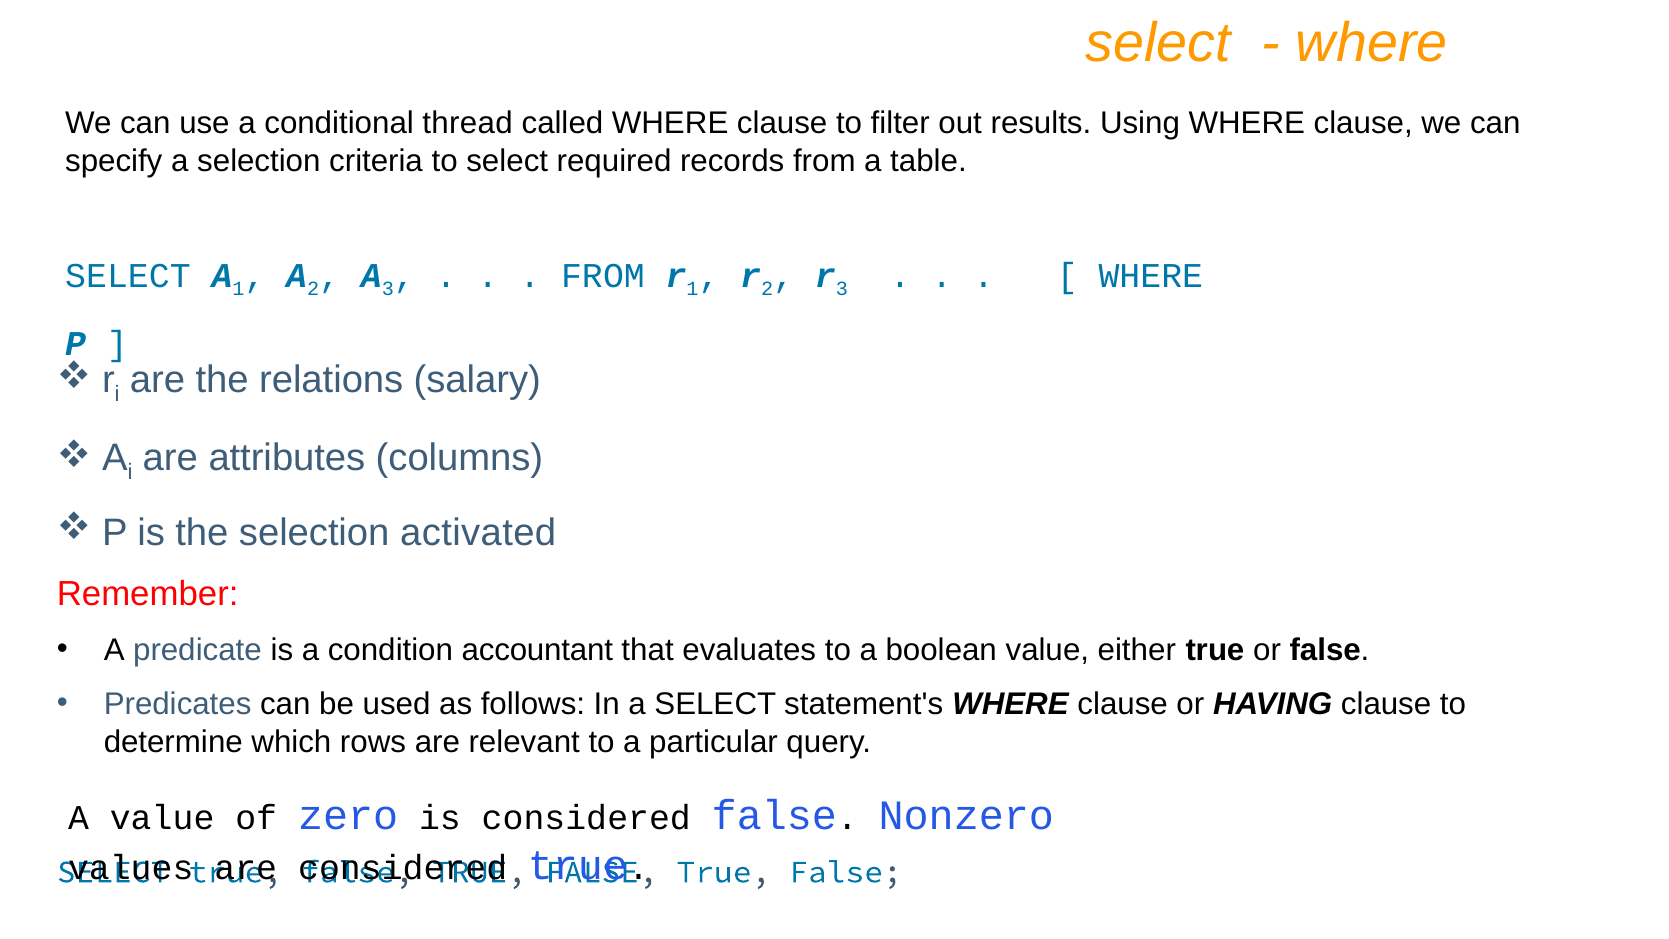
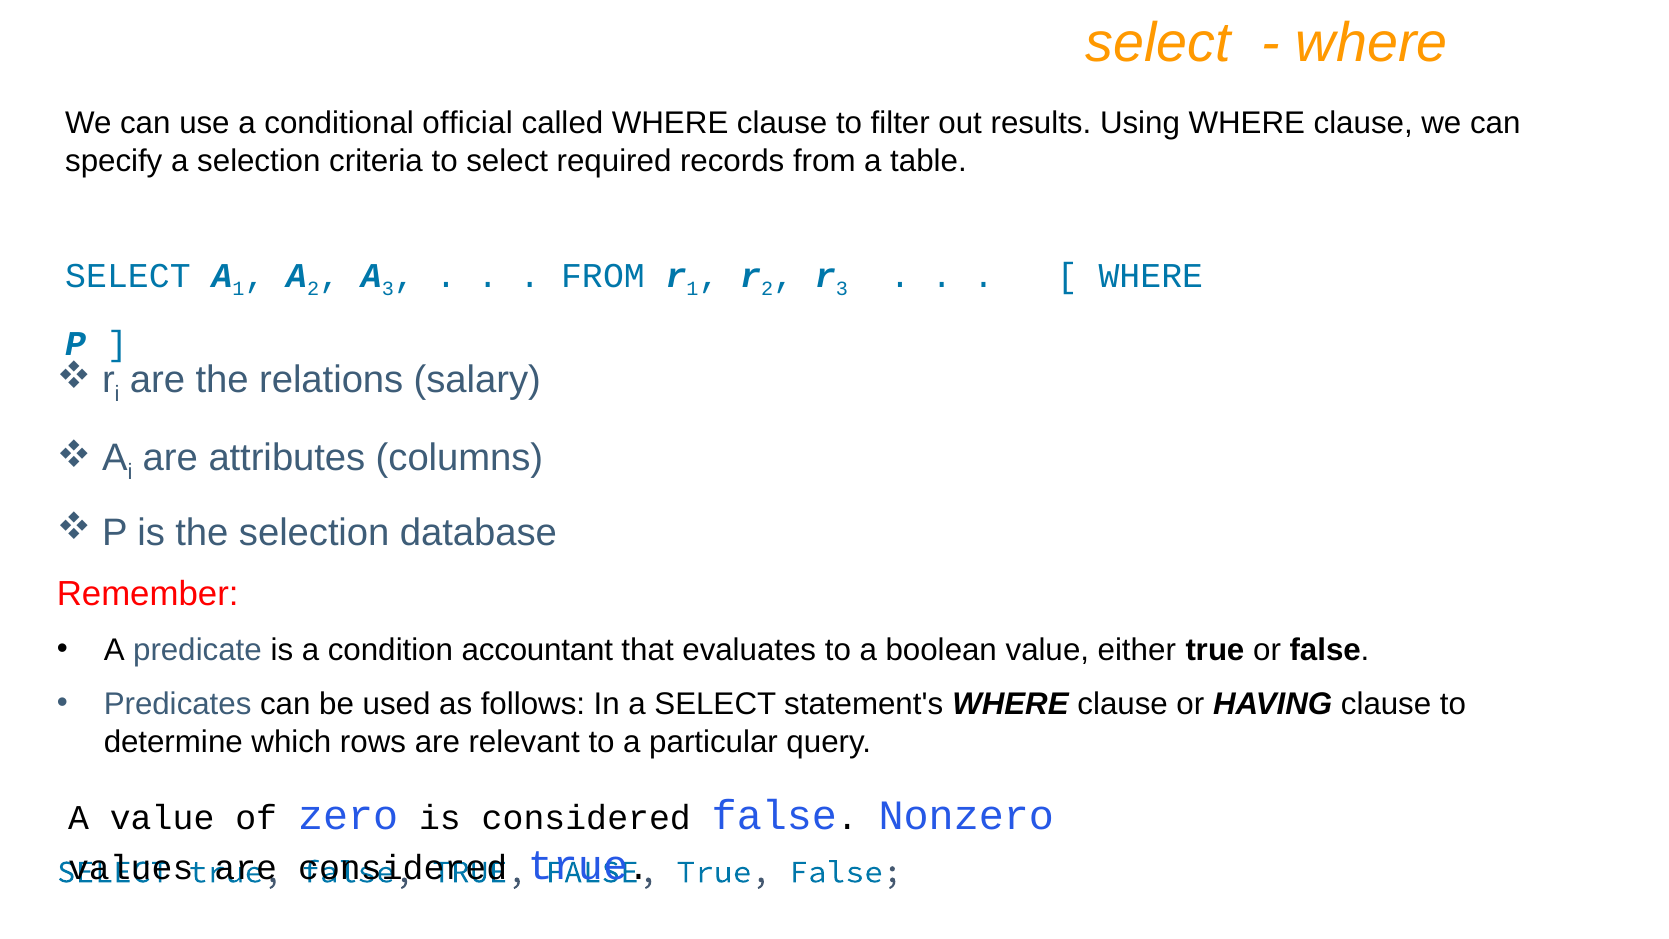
thread: thread -> official
activated: activated -> database
